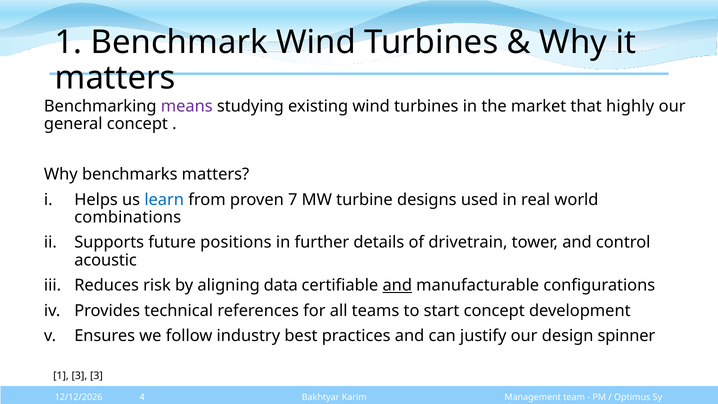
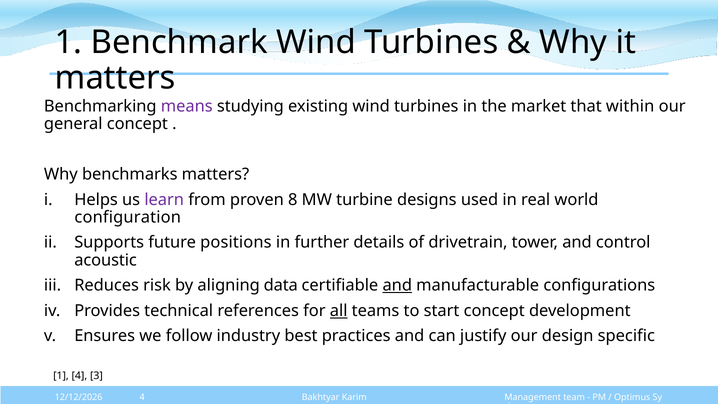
highly: highly -> within
learn colour: blue -> purple
7: 7 -> 8
combinations: combinations -> configuration
all underline: none -> present
spinner: spinner -> specific
1 3: 3 -> 4
